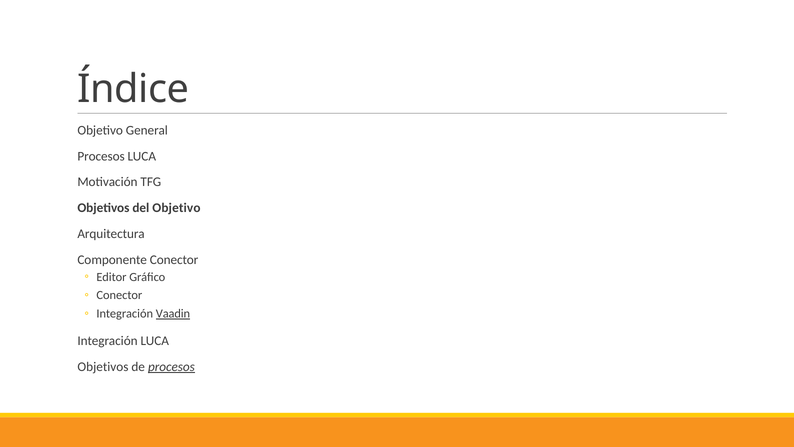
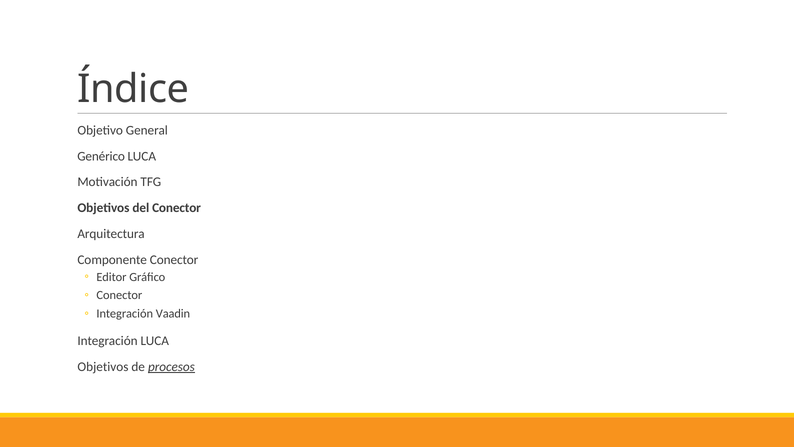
Procesos at (101, 156): Procesos -> Genérico
del Objetivo: Objetivo -> Conector
Vaadin underline: present -> none
